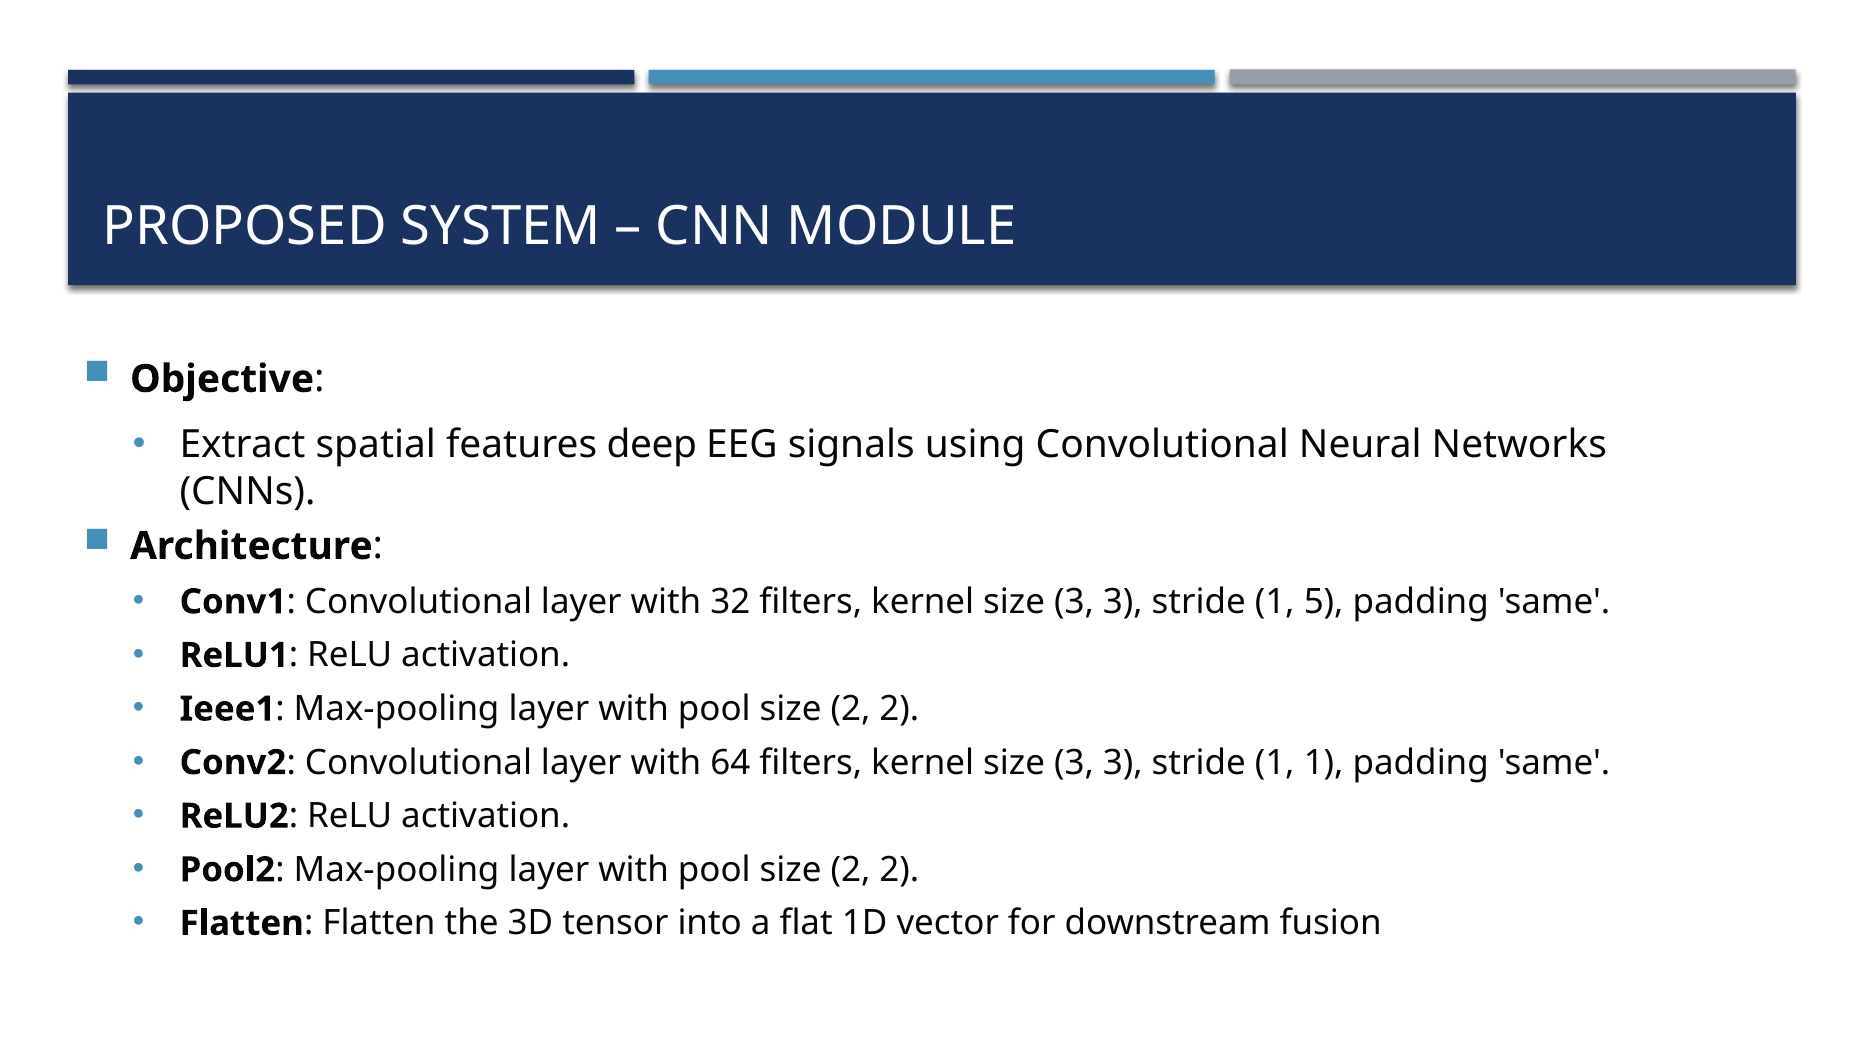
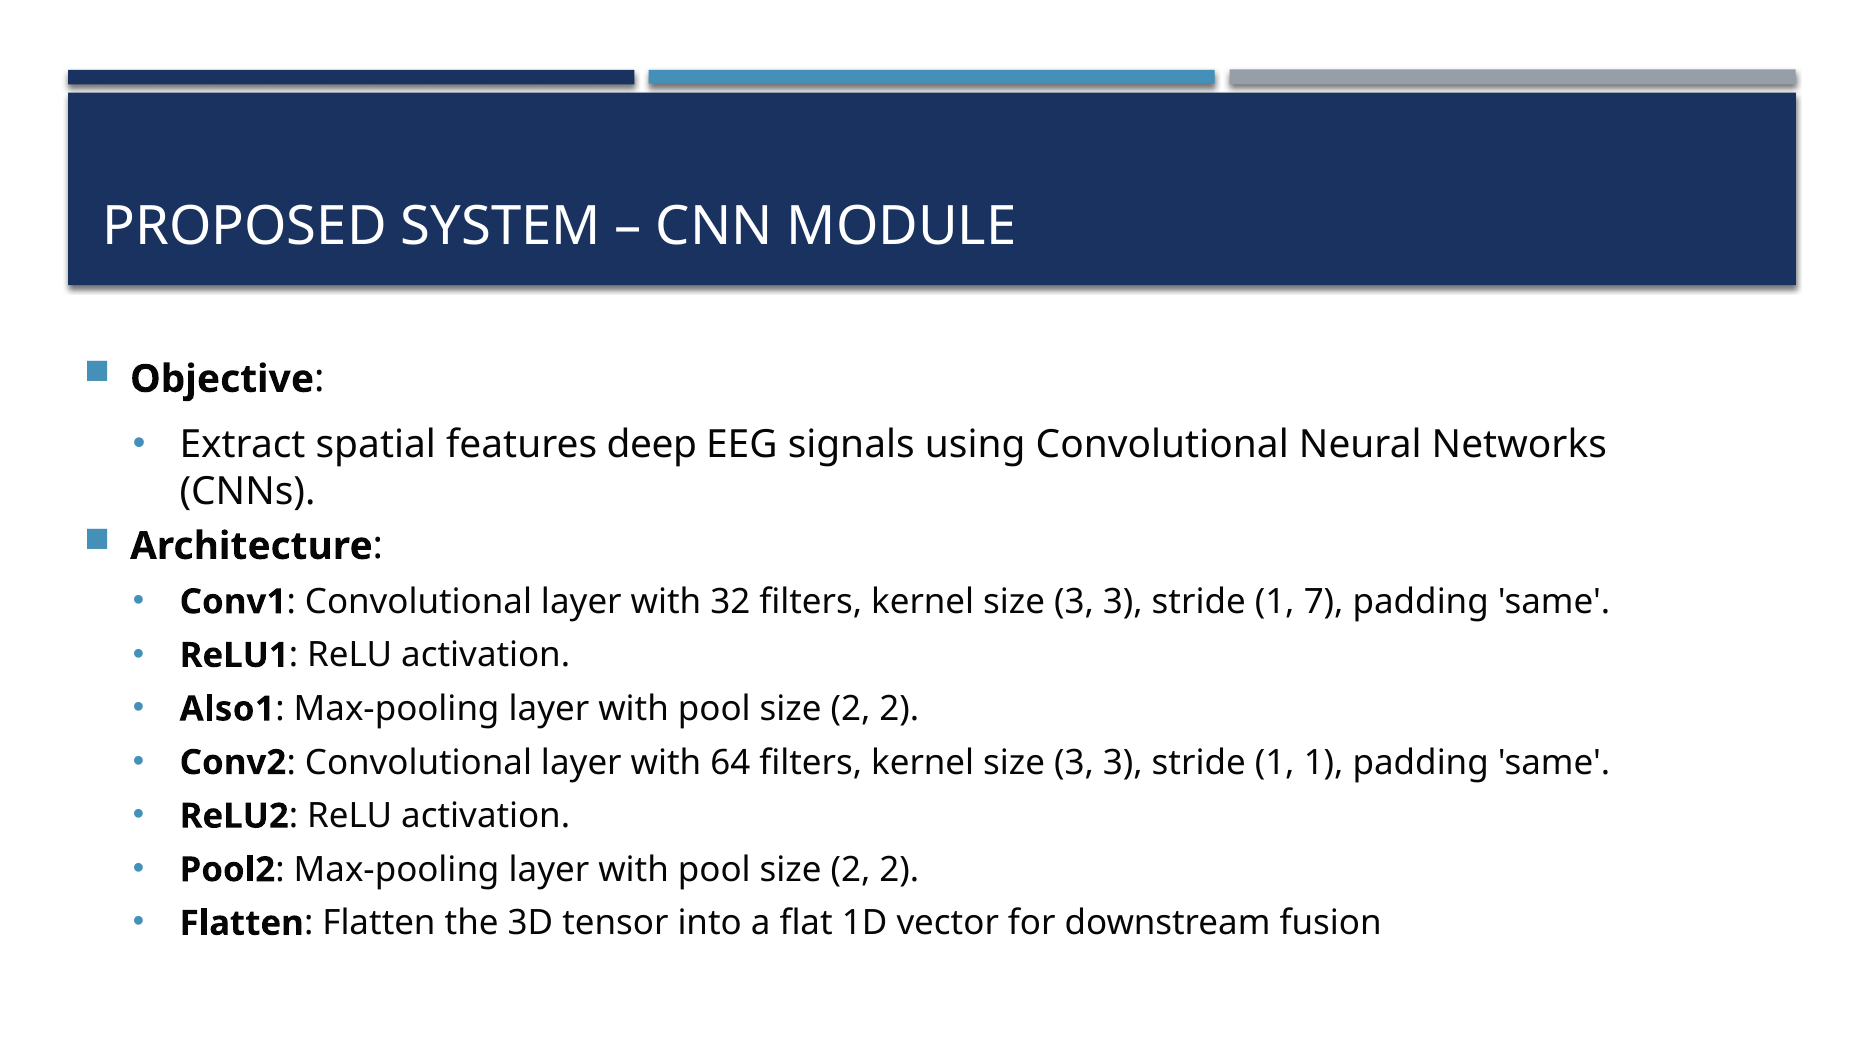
5: 5 -> 7
Ieee1: Ieee1 -> Also1
